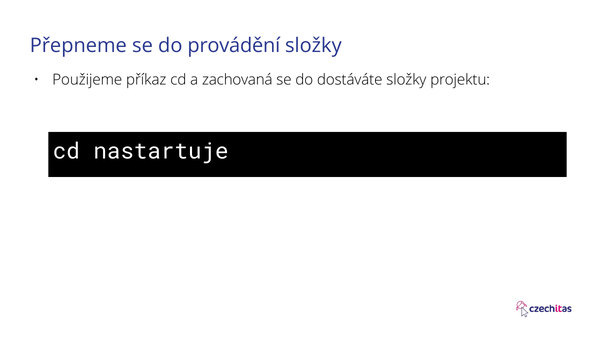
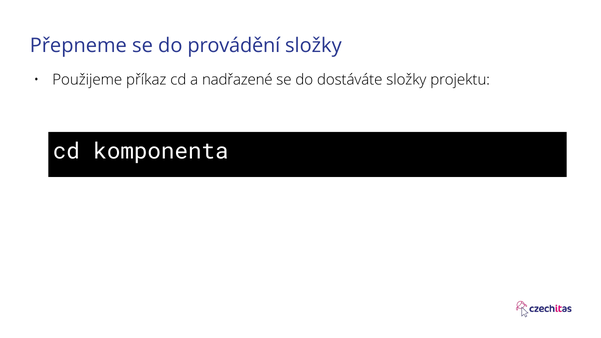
zachovaná: zachovaná -> nadřazené
nastartuje: nastartuje -> komponenta
